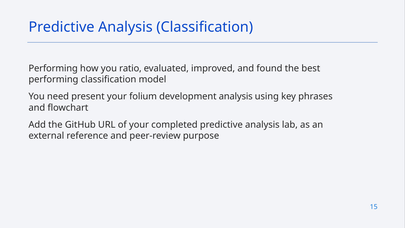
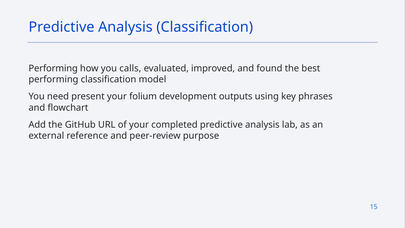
ratio: ratio -> calls
development analysis: analysis -> outputs
